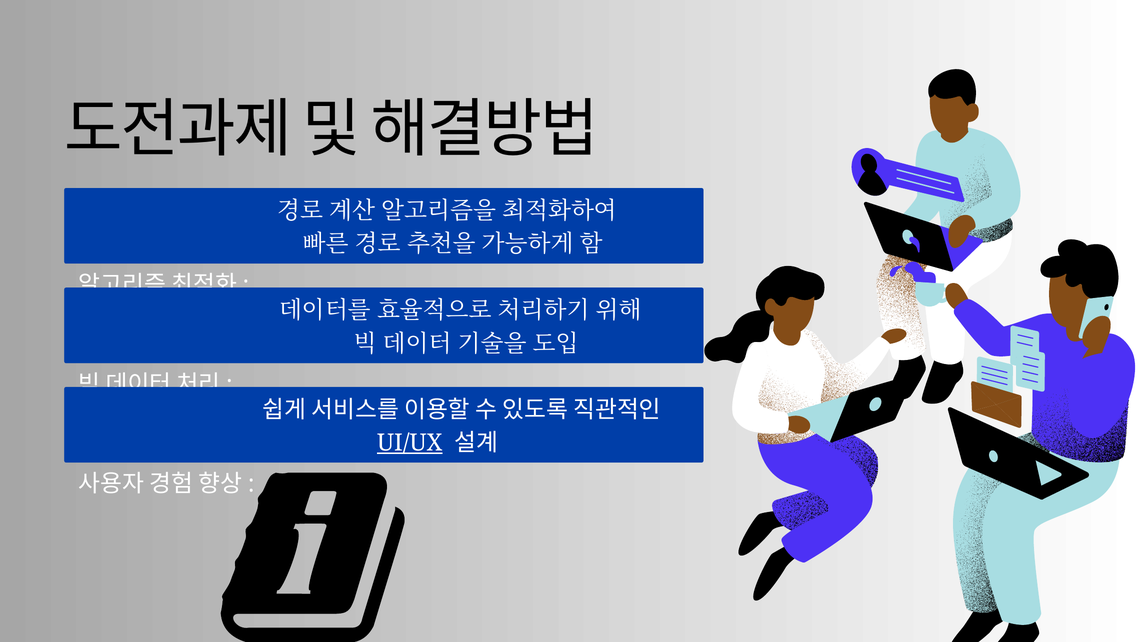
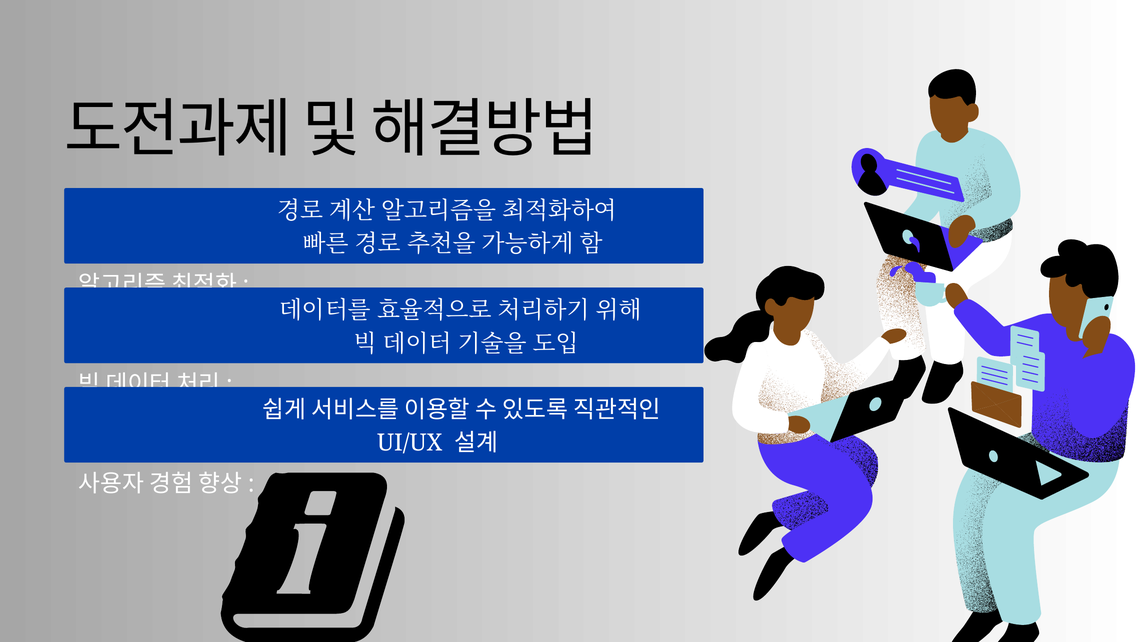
UI/UX underline: present -> none
